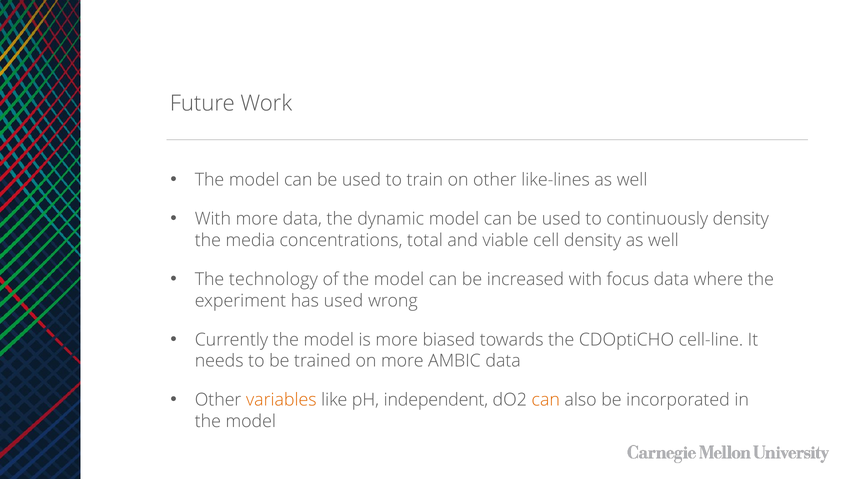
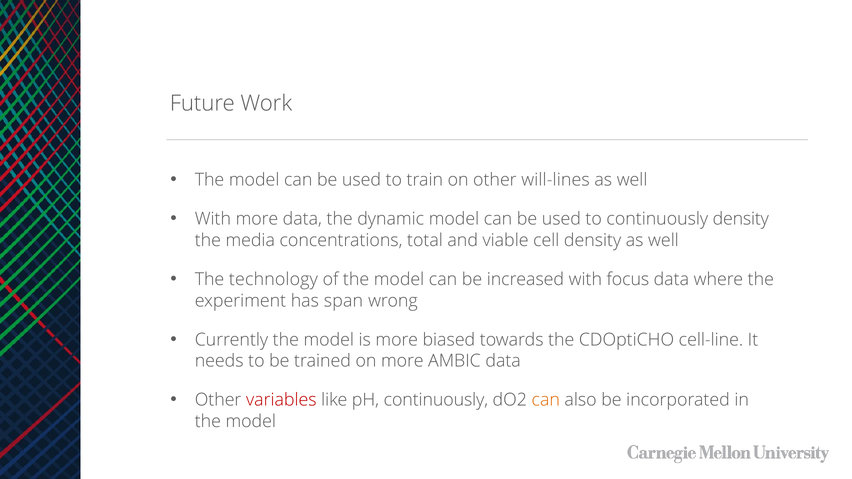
like-lines: like-lines -> will-lines
has used: used -> span
variables colour: orange -> red
pH independent: independent -> continuously
